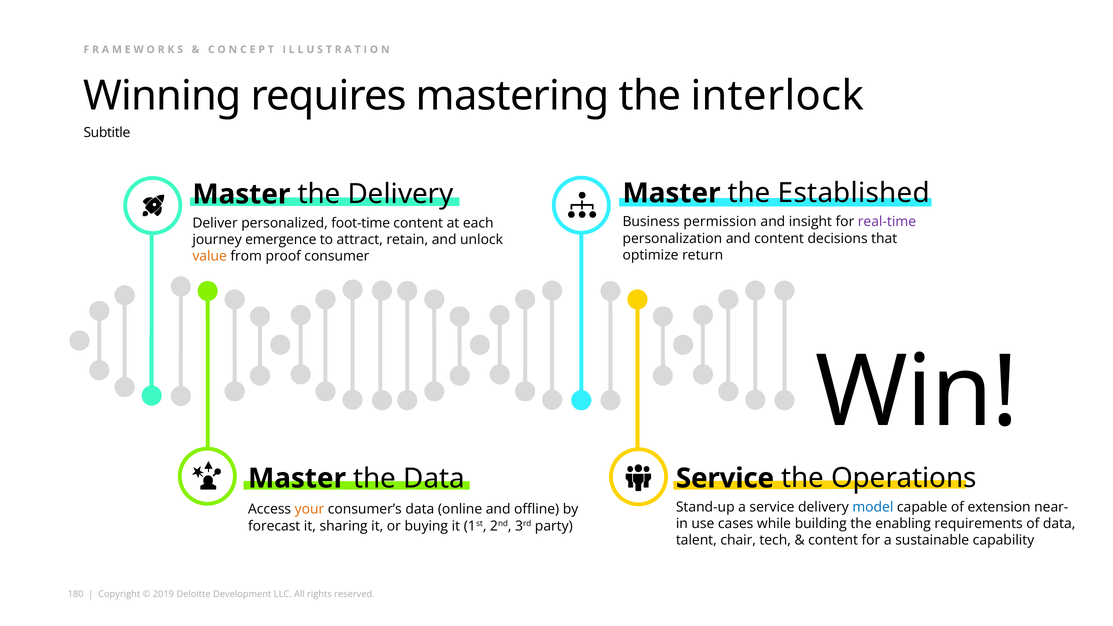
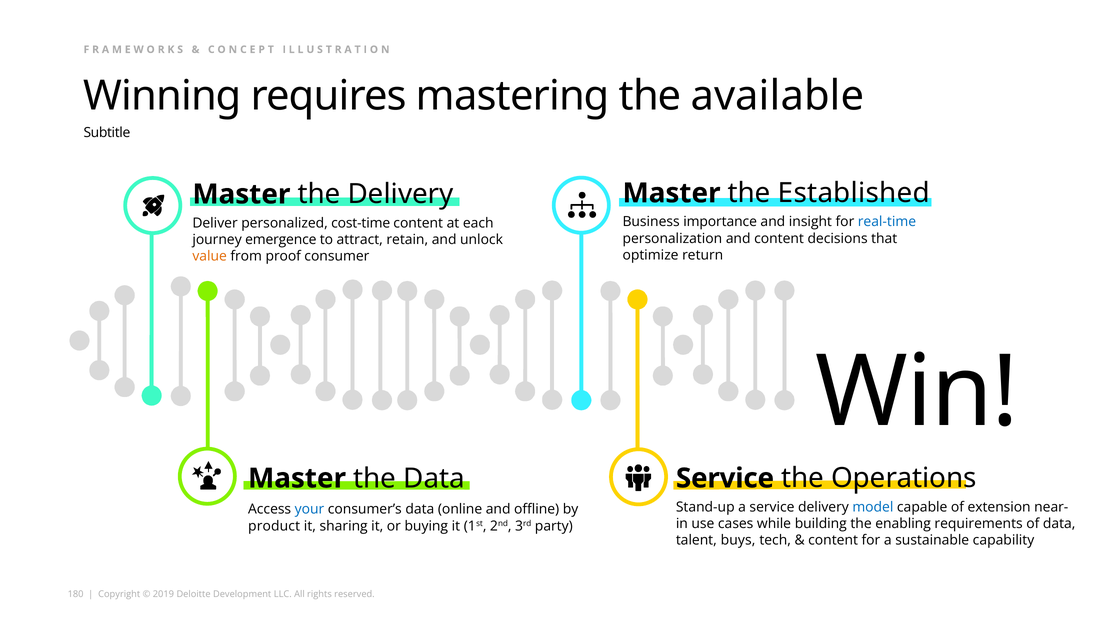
interlock: interlock -> available
permission: permission -> importance
real-time colour: purple -> blue
foot-time: foot-time -> cost-time
your colour: orange -> blue
forecast: forecast -> product
chair: chair -> buys
